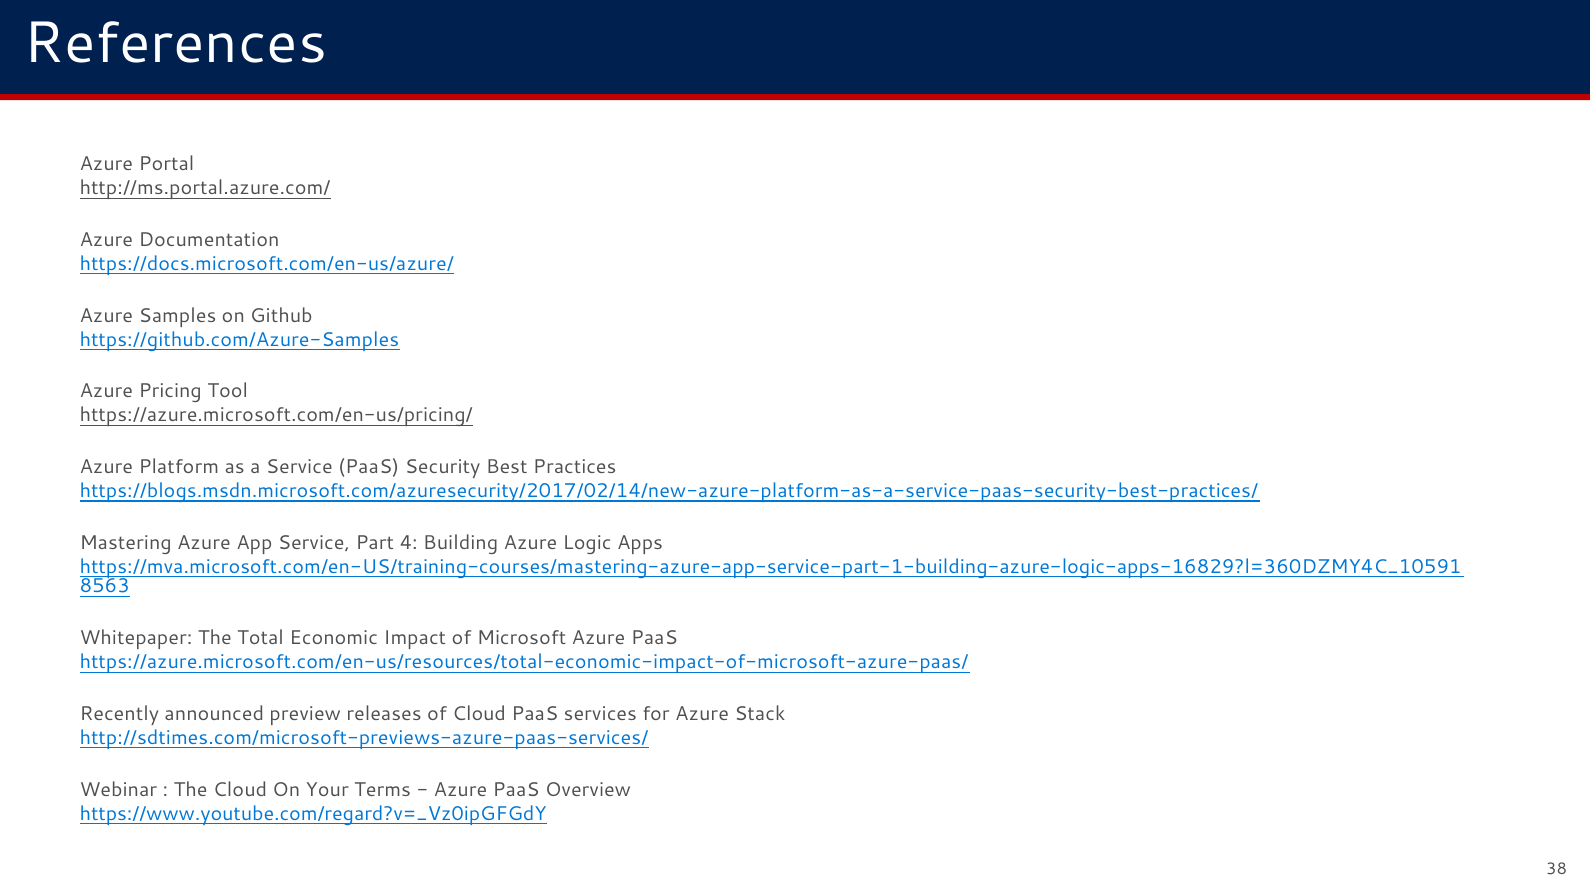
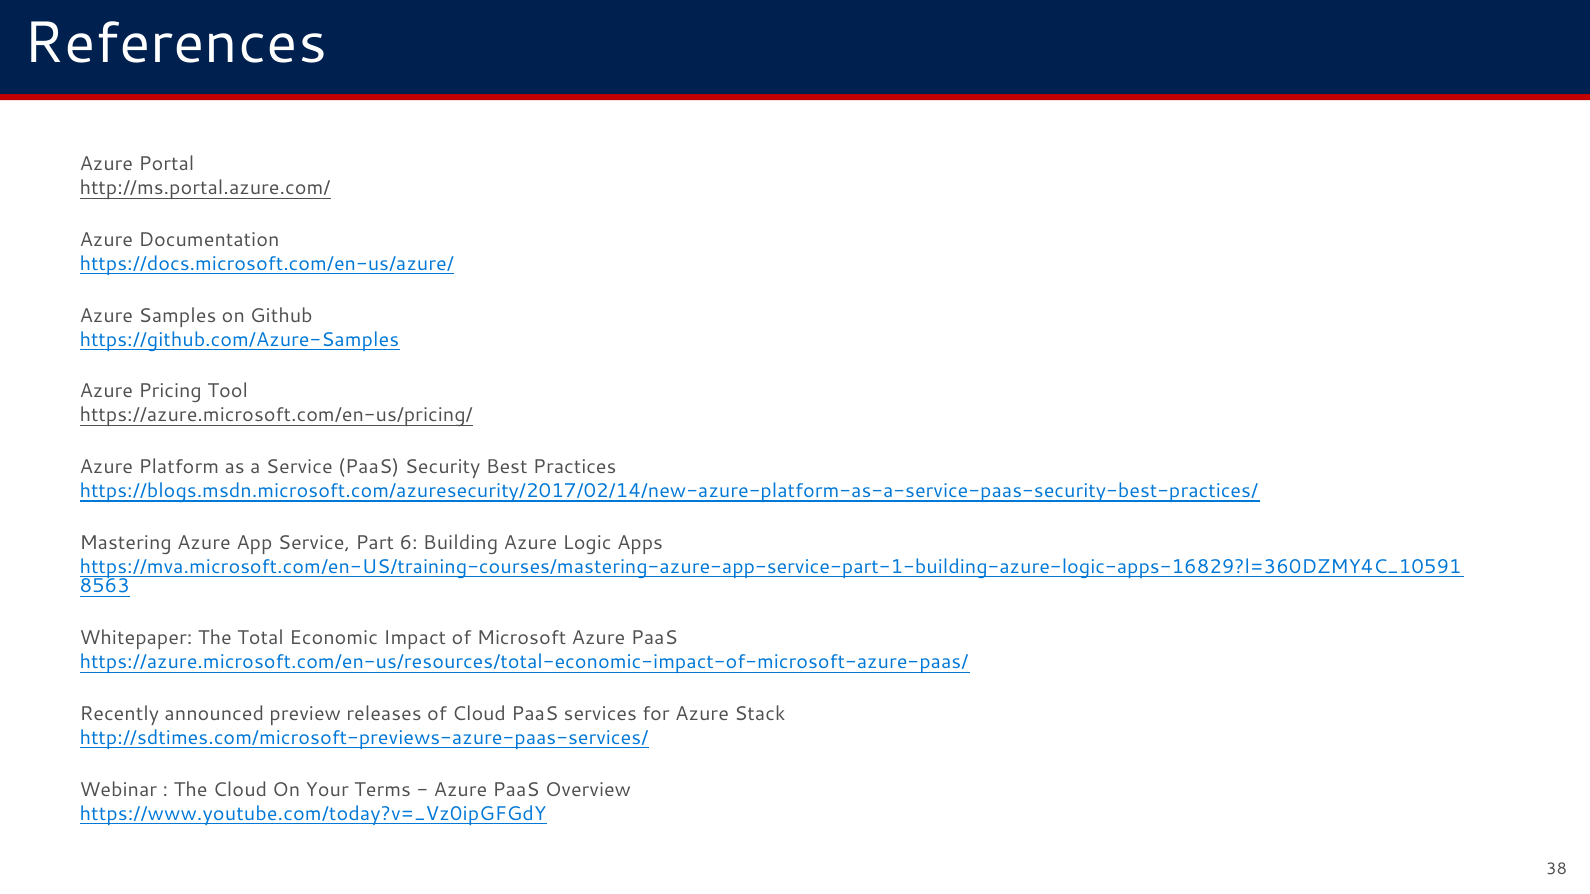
4: 4 -> 6
https://www.youtube.com/regard?v=_Vz0ipGFGdY: https://www.youtube.com/regard?v=_Vz0ipGFGdY -> https://www.youtube.com/today?v=_Vz0ipGFGdY
